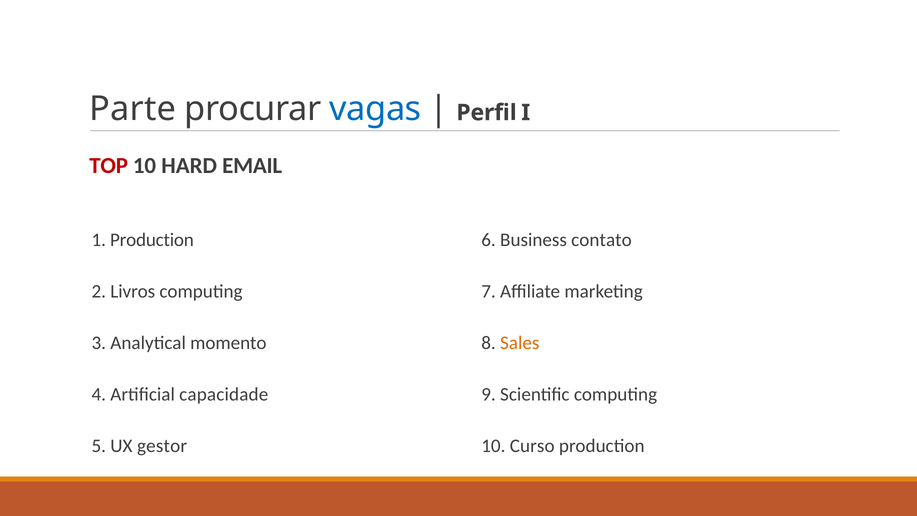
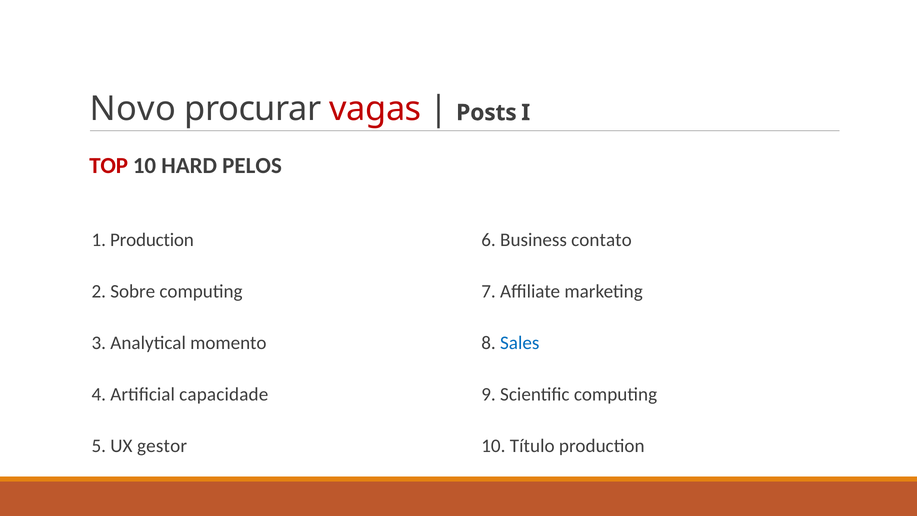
Parte: Parte -> Novo
vagas colour: blue -> red
Perfil: Perfil -> Posts
EMAIL: EMAIL -> PELOS
Livros: Livros -> Sobre
Sales colour: orange -> blue
Curso: Curso -> Título
